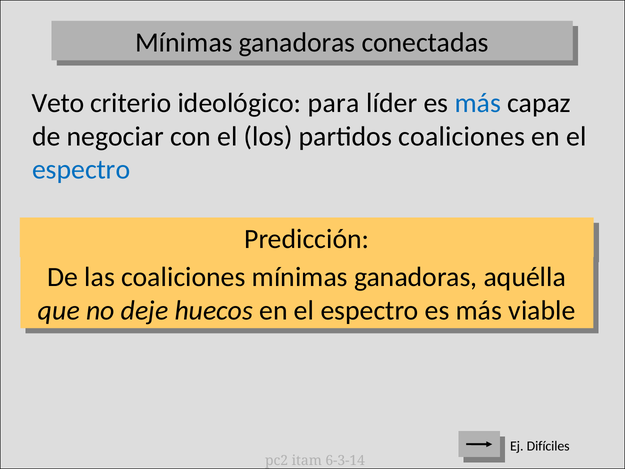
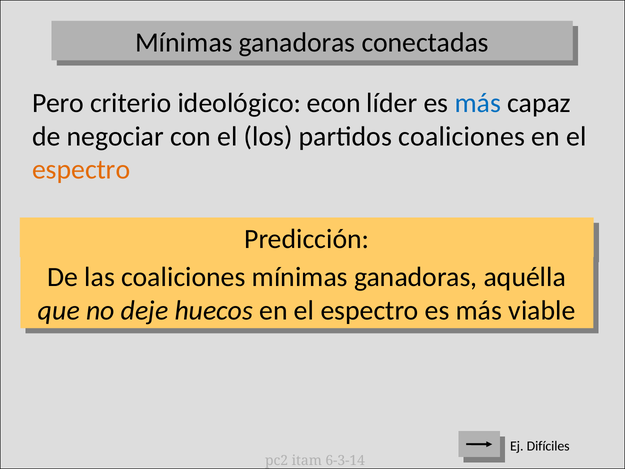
Veto: Veto -> Pero
para: para -> econ
espectro at (81, 170) colour: blue -> orange
